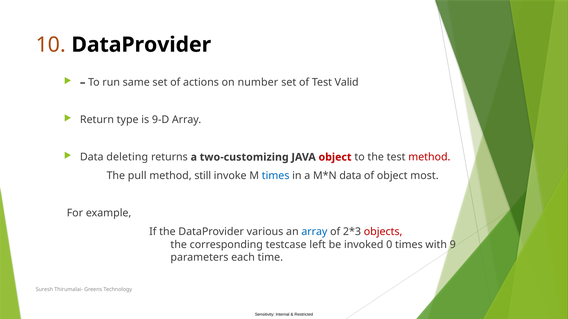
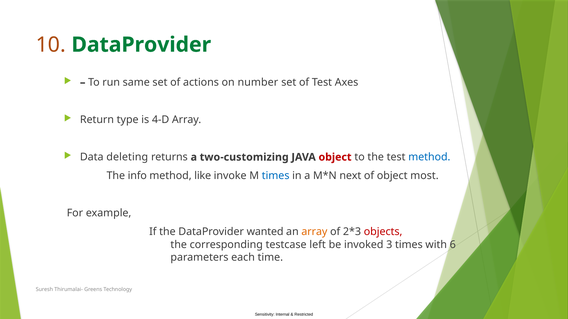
DataProvider at (141, 45) colour: black -> green
Valid: Valid -> Axes
9-D: 9-D -> 4-D
method at (429, 157) colour: red -> blue
pull: pull -> info
still: still -> like
data at (350, 176): data -> next
various: various -> wanted
array at (314, 232) colour: blue -> orange
0: 0 -> 3
9: 9 -> 6
